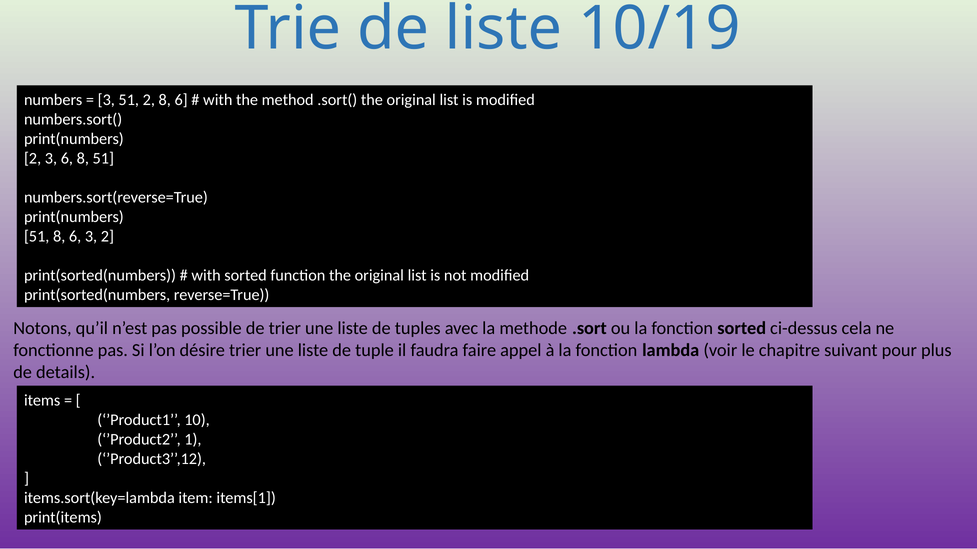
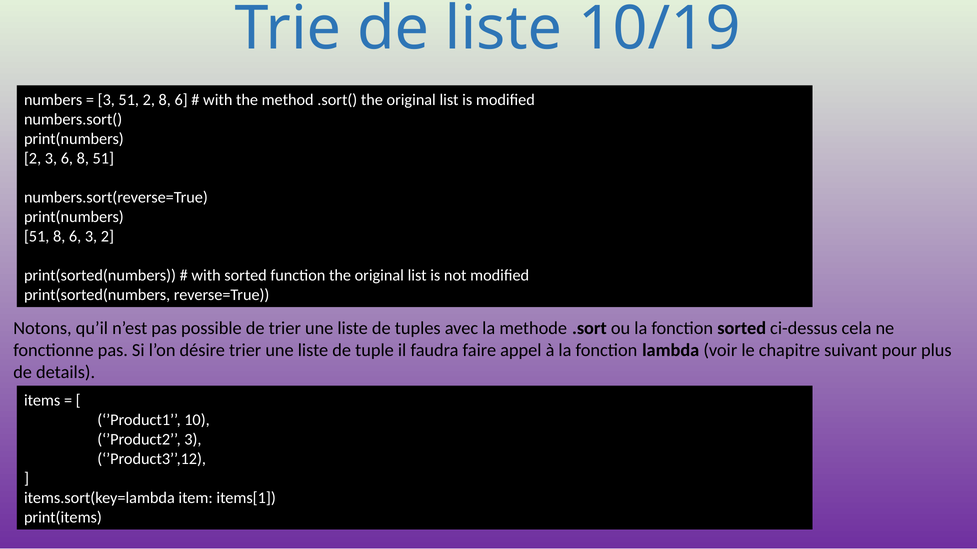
’Product2 1: 1 -> 3
